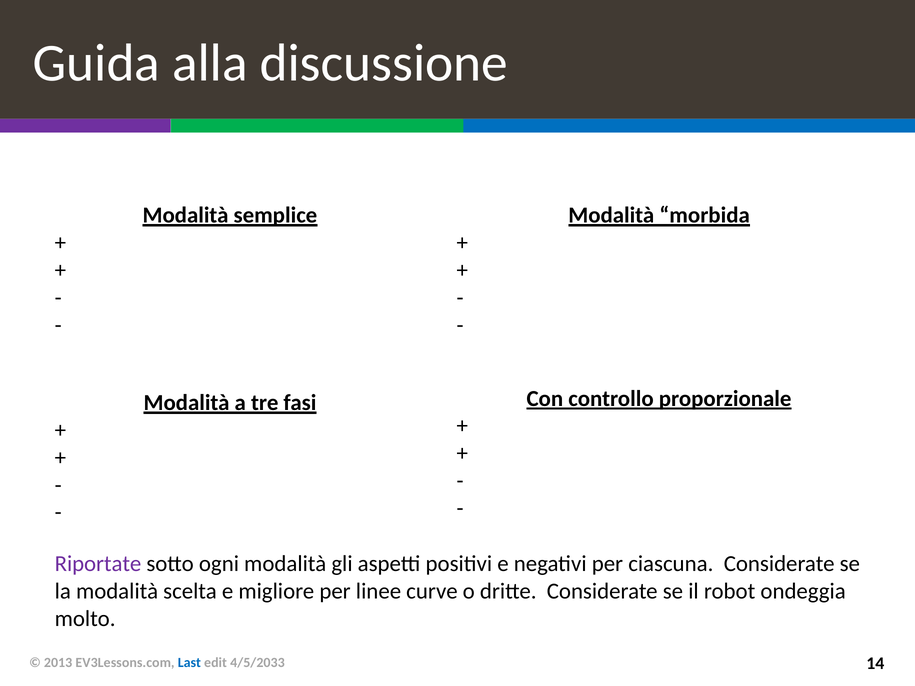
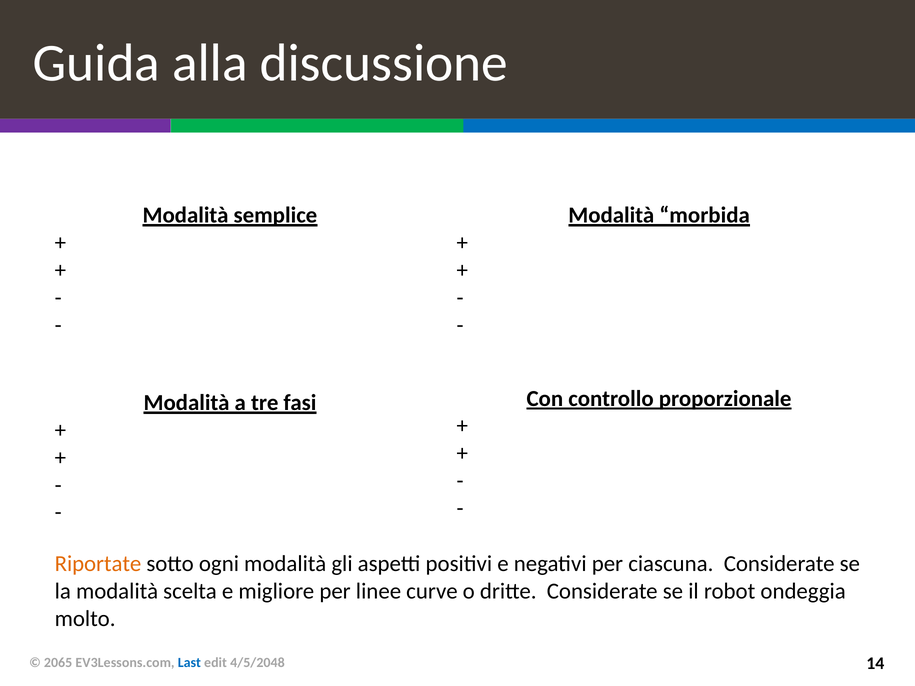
Riportate colour: purple -> orange
2013: 2013 -> 2065
4/5/2033: 4/5/2033 -> 4/5/2048
